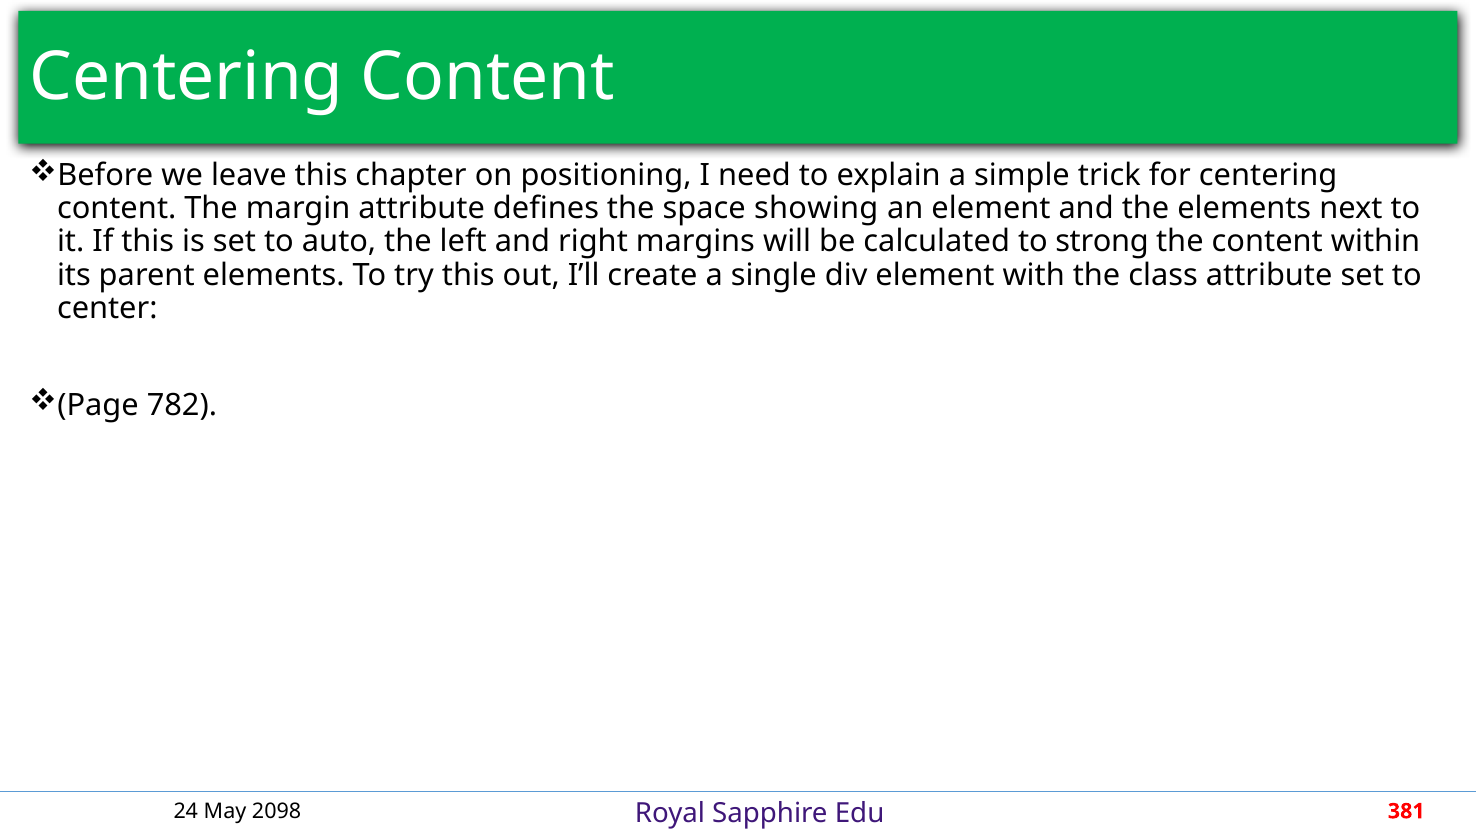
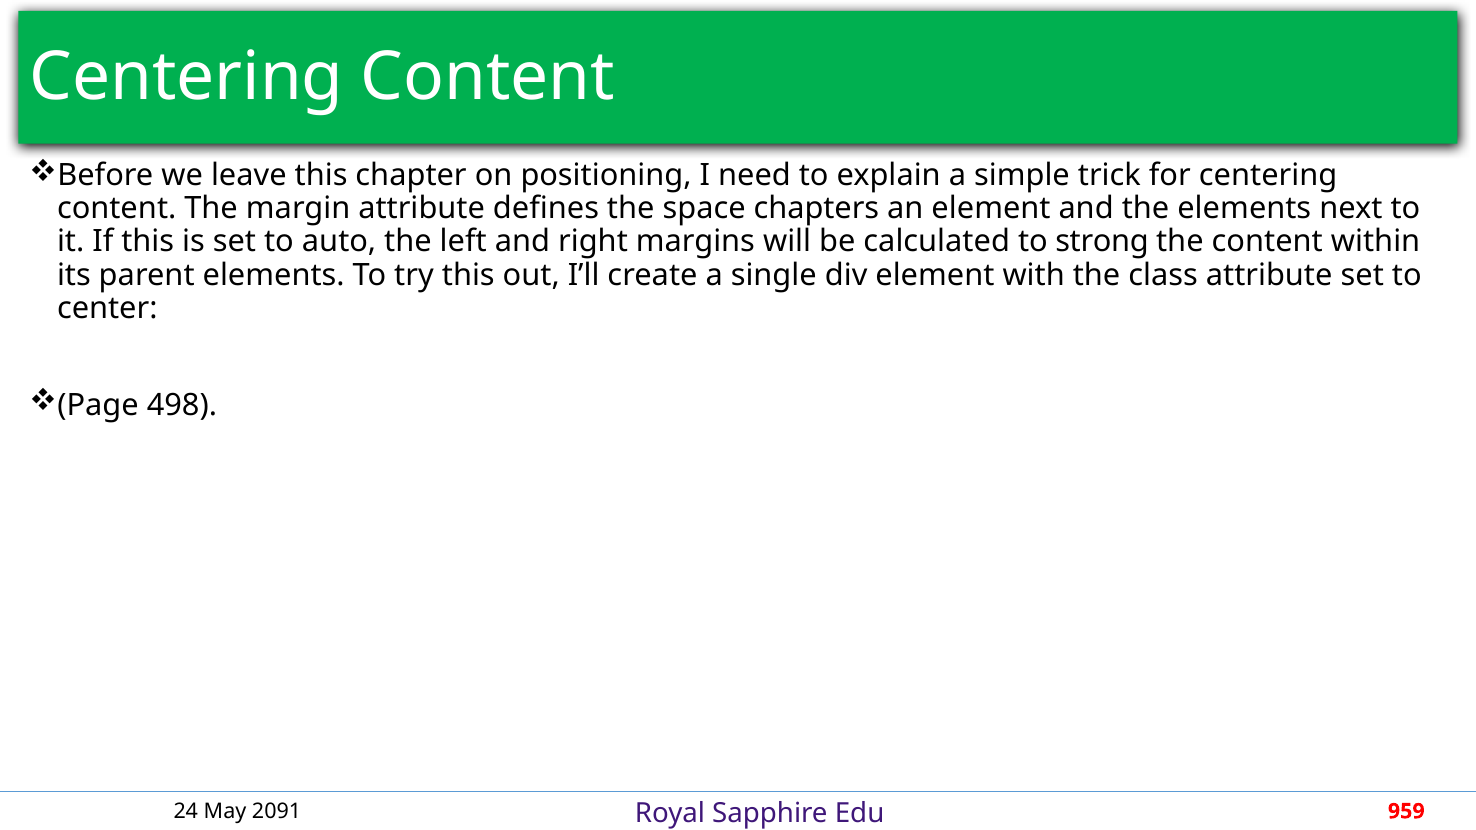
showing: showing -> chapters
782: 782 -> 498
2098: 2098 -> 2091
381: 381 -> 959
